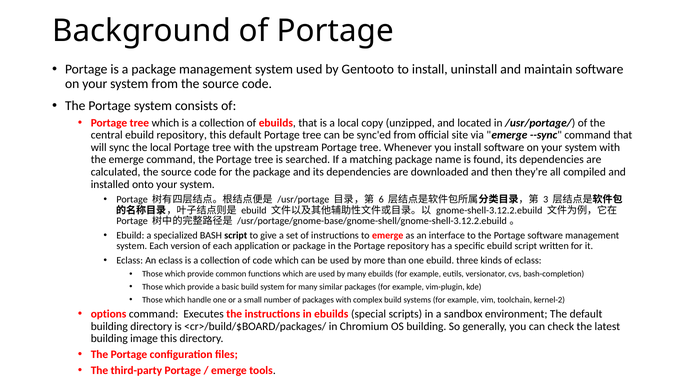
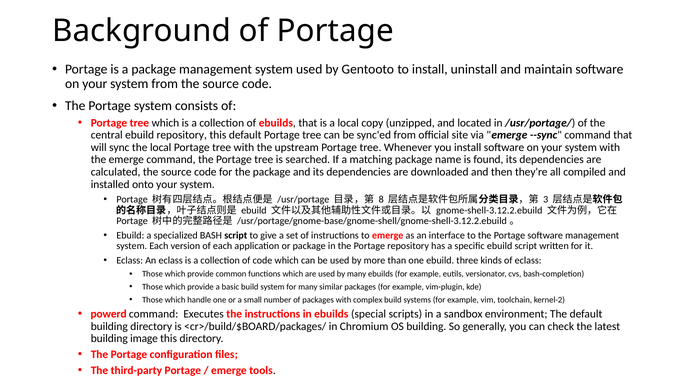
6: 6 -> 8
options: options -> powerd
